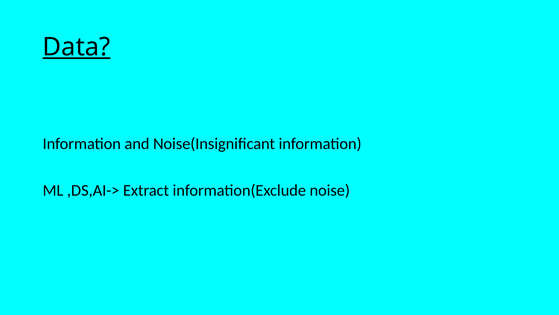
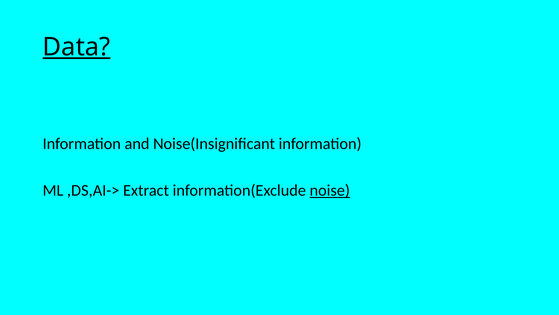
noise underline: none -> present
